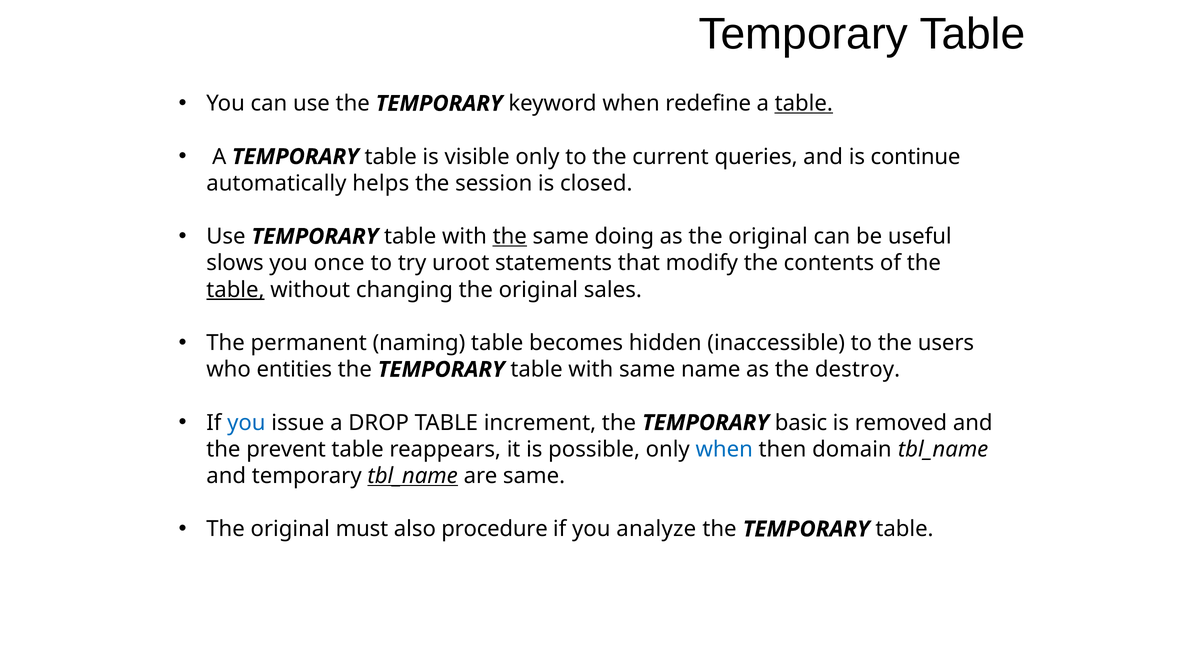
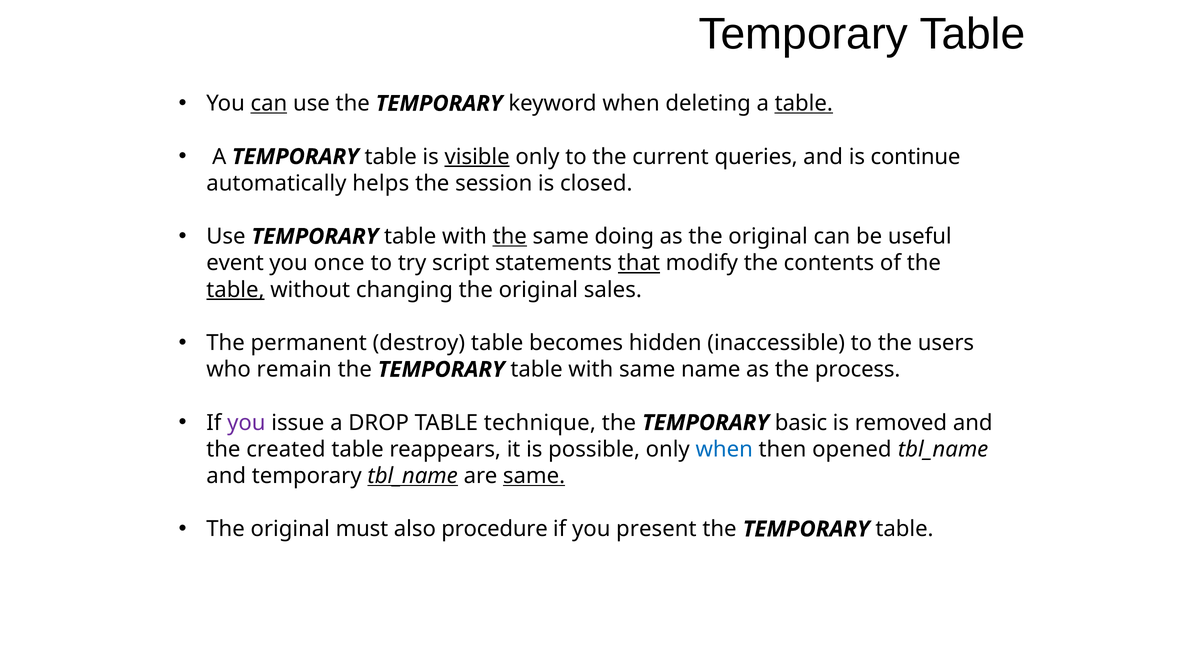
can at (269, 104) underline: none -> present
redefine: redefine -> deleting
visible underline: none -> present
slows: slows -> event
uroot: uroot -> script
that underline: none -> present
naming: naming -> destroy
entities: entities -> remain
destroy: destroy -> process
you at (246, 423) colour: blue -> purple
increment: increment -> technique
prevent: prevent -> created
domain: domain -> opened
same at (534, 476) underline: none -> present
analyze: analyze -> present
